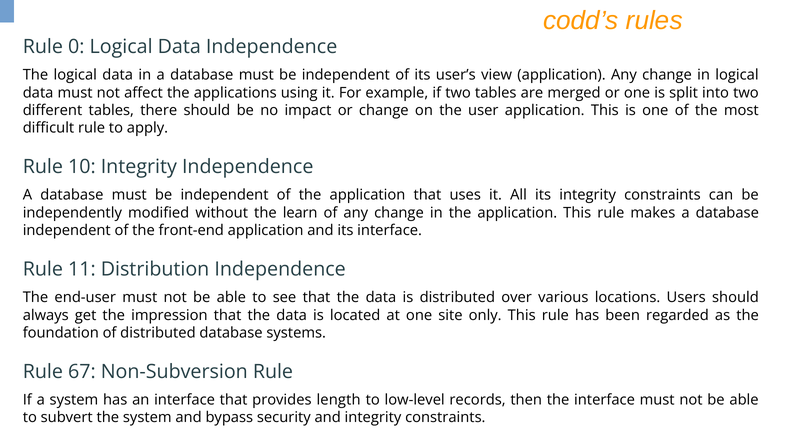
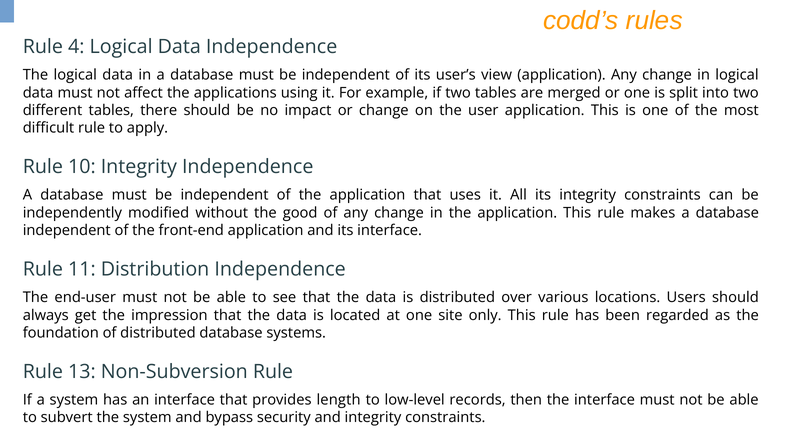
0: 0 -> 4
learn: learn -> good
67: 67 -> 13
